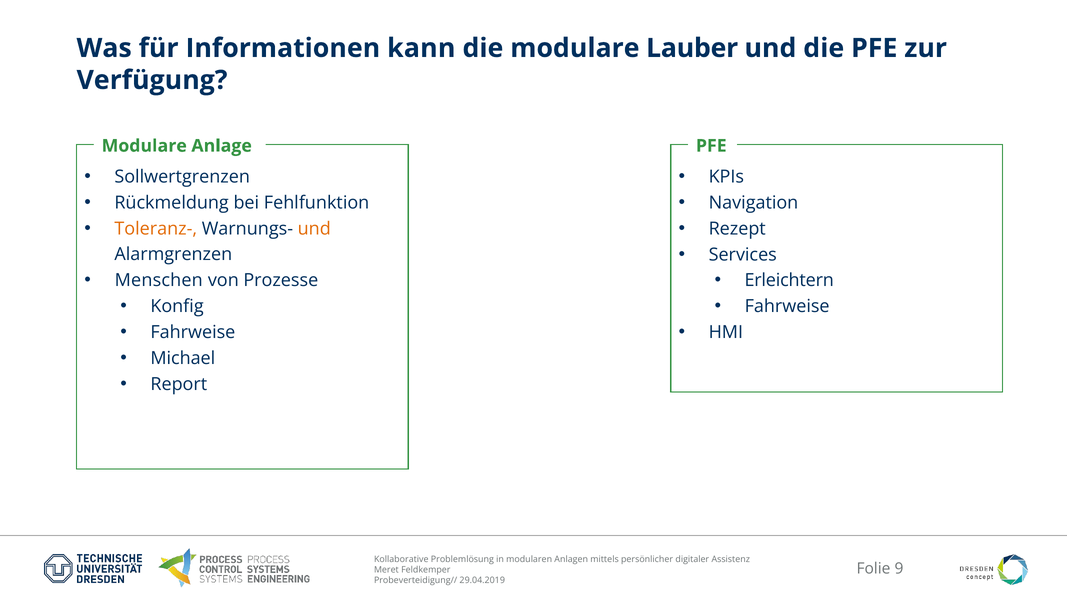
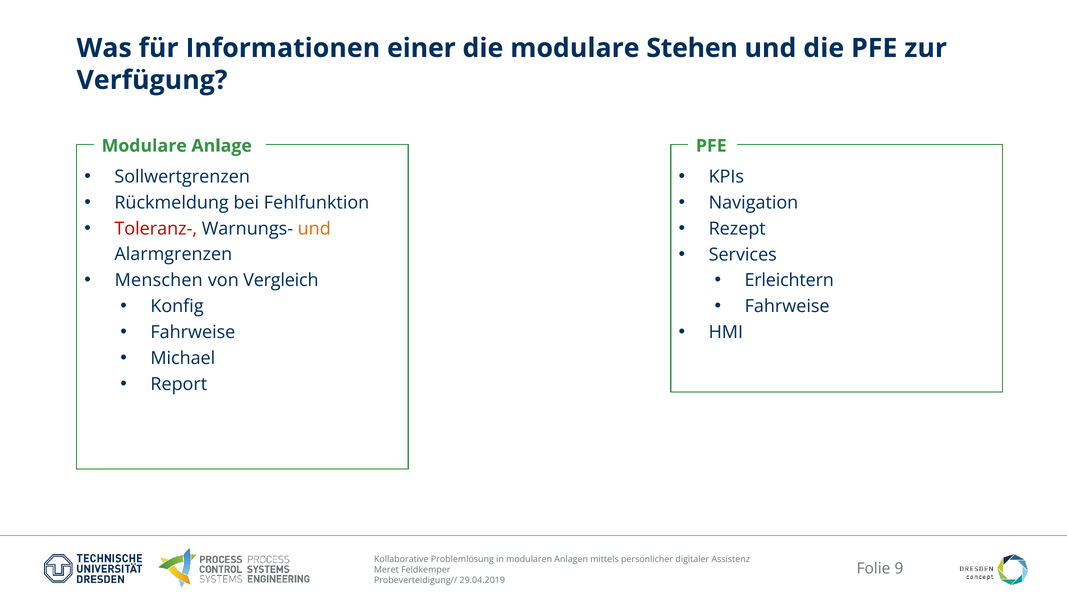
kann: kann -> einer
Lauber: Lauber -> Stehen
Toleranz- colour: orange -> red
Prozesse: Prozesse -> Vergleich
